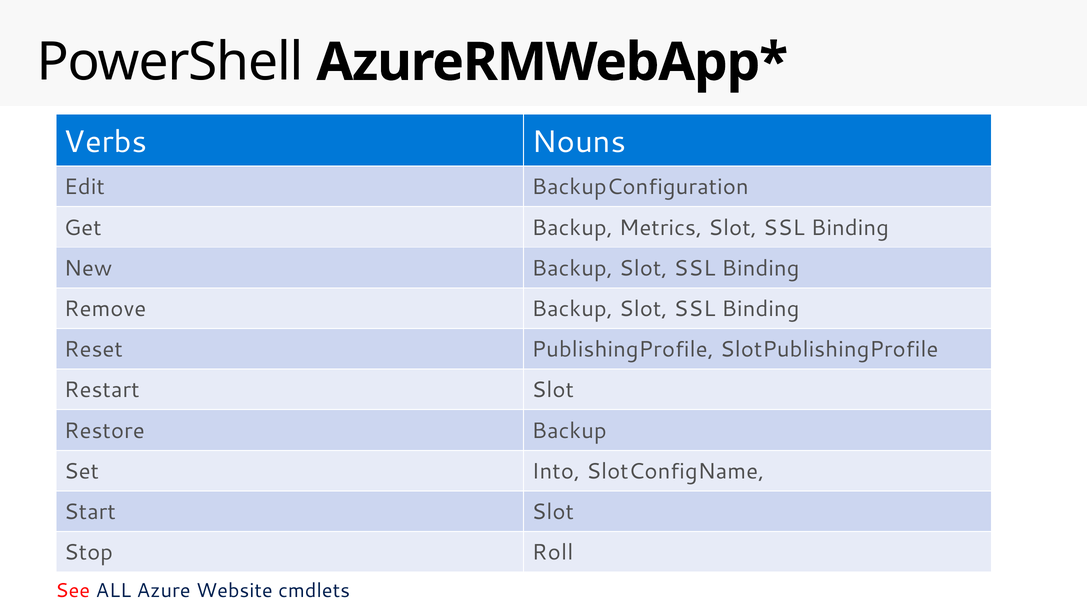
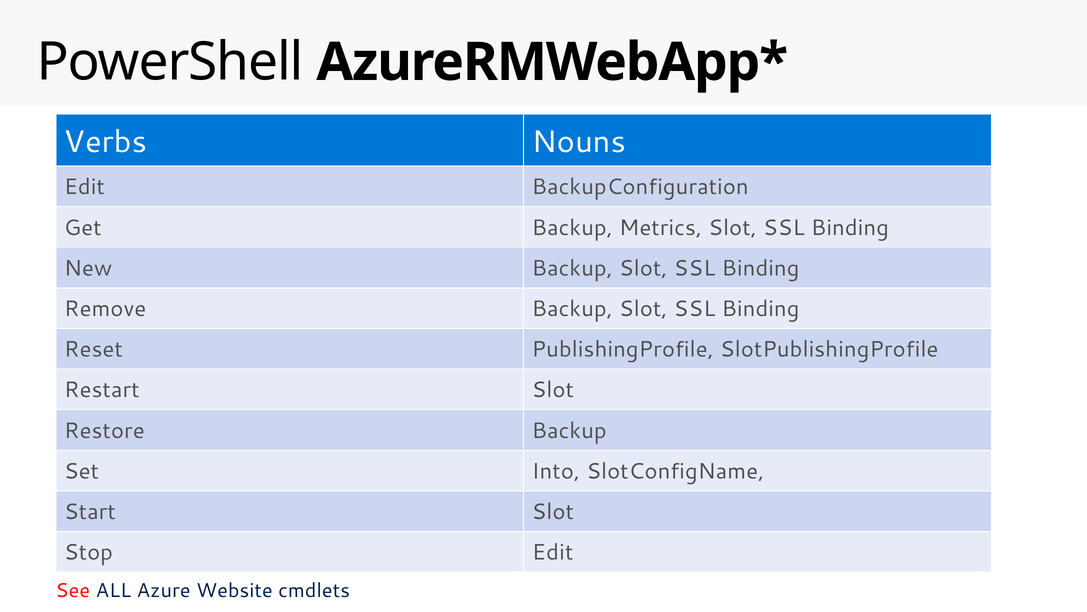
Stop Roll: Roll -> Edit
